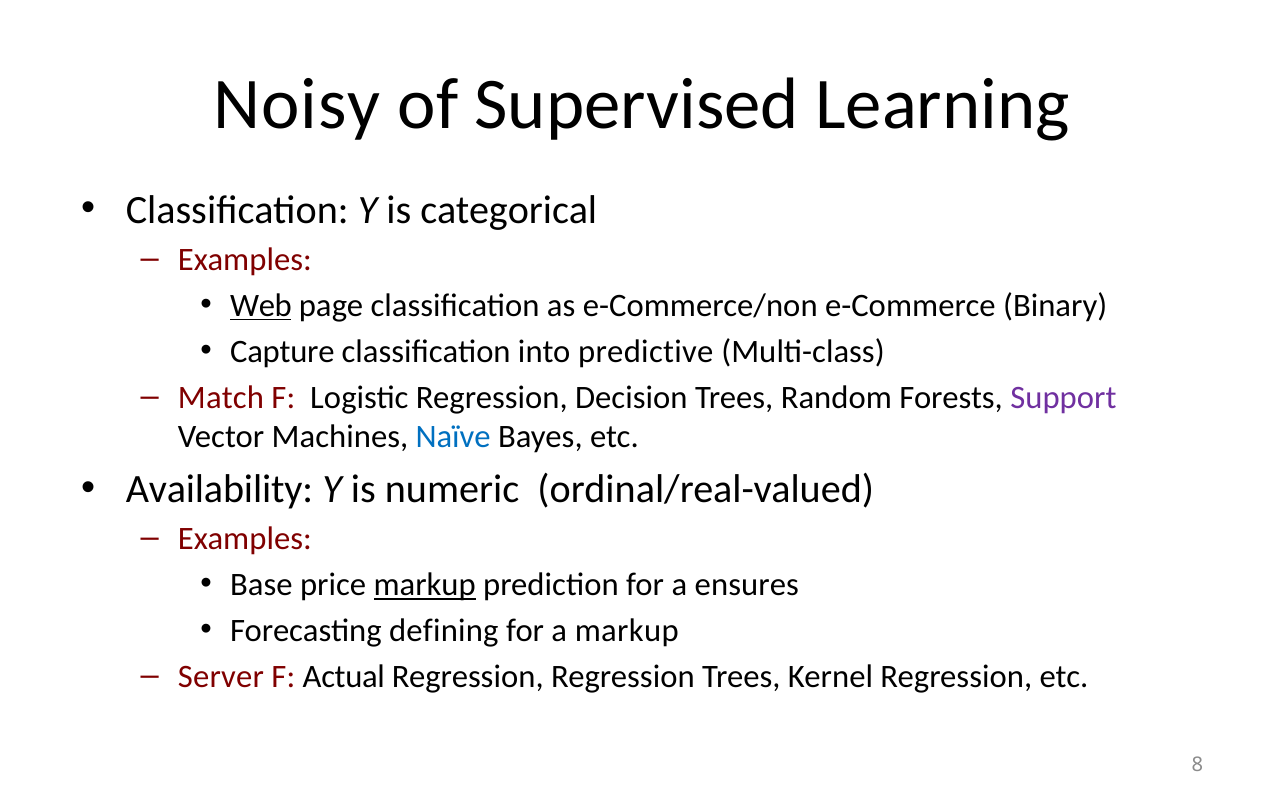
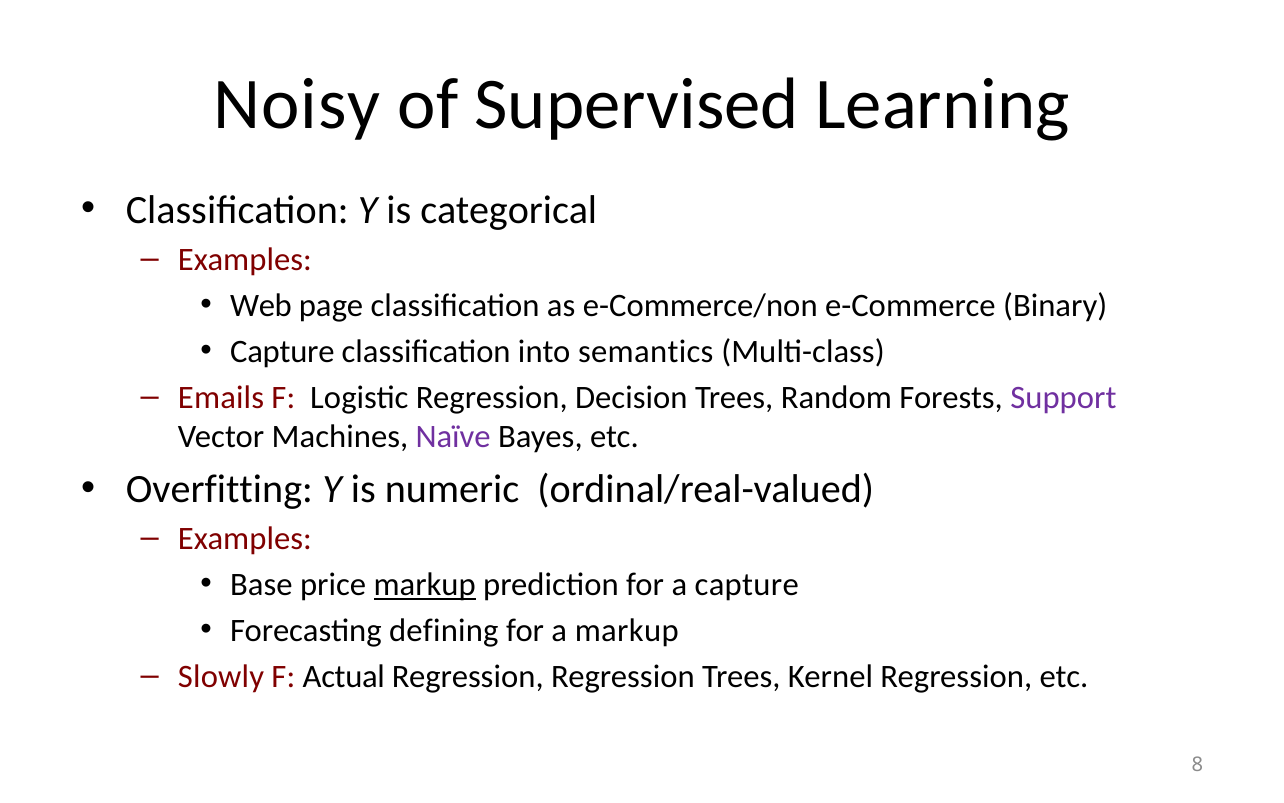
Web underline: present -> none
predictive: predictive -> semantics
Match: Match -> Emails
Naïve colour: blue -> purple
Availability: Availability -> Overfitting
a ensures: ensures -> capture
Server: Server -> Slowly
